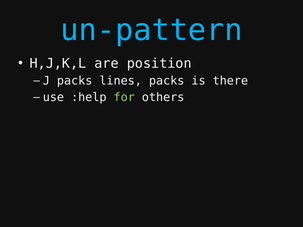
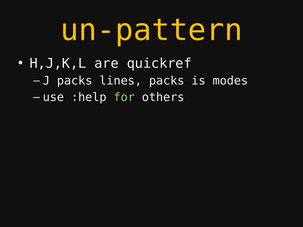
un-pattern colour: light blue -> yellow
position: position -> quickref
there: there -> modes
